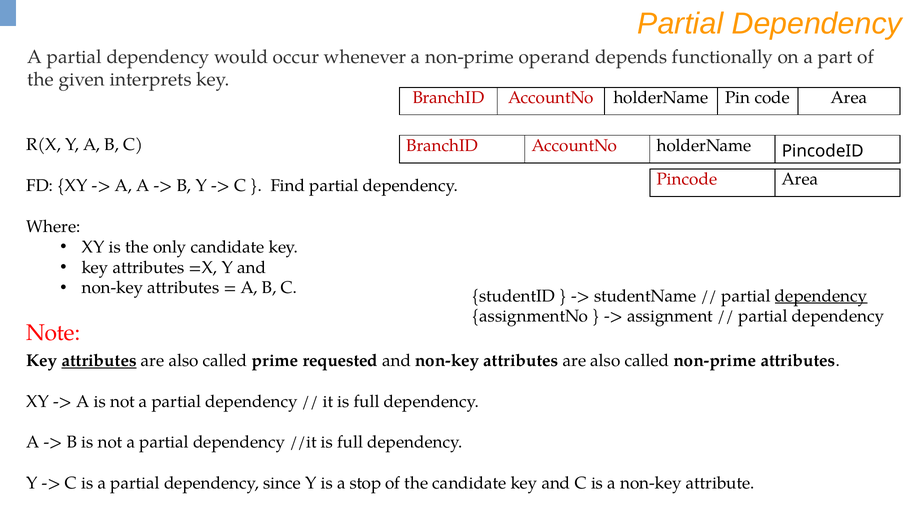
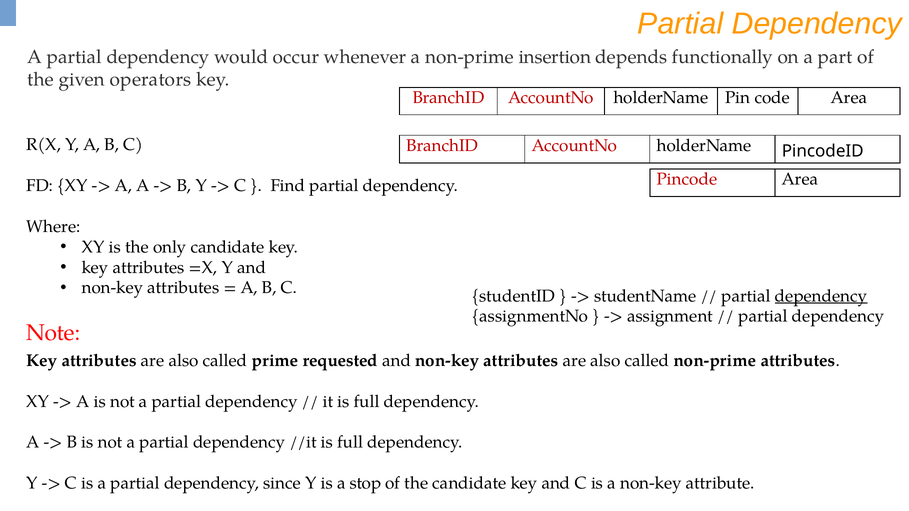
operand: operand -> insertion
interprets: interprets -> operators
attributes at (99, 361) underline: present -> none
